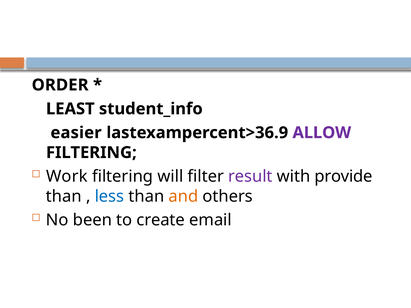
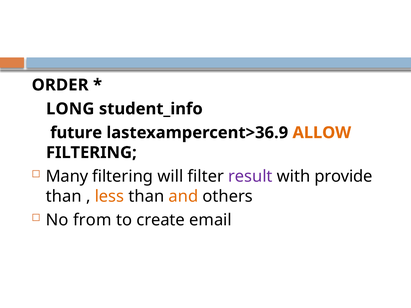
LEAST: LEAST -> LONG
easier: easier -> future
ALLOW colour: purple -> orange
Work: Work -> Many
less colour: blue -> orange
been: been -> from
